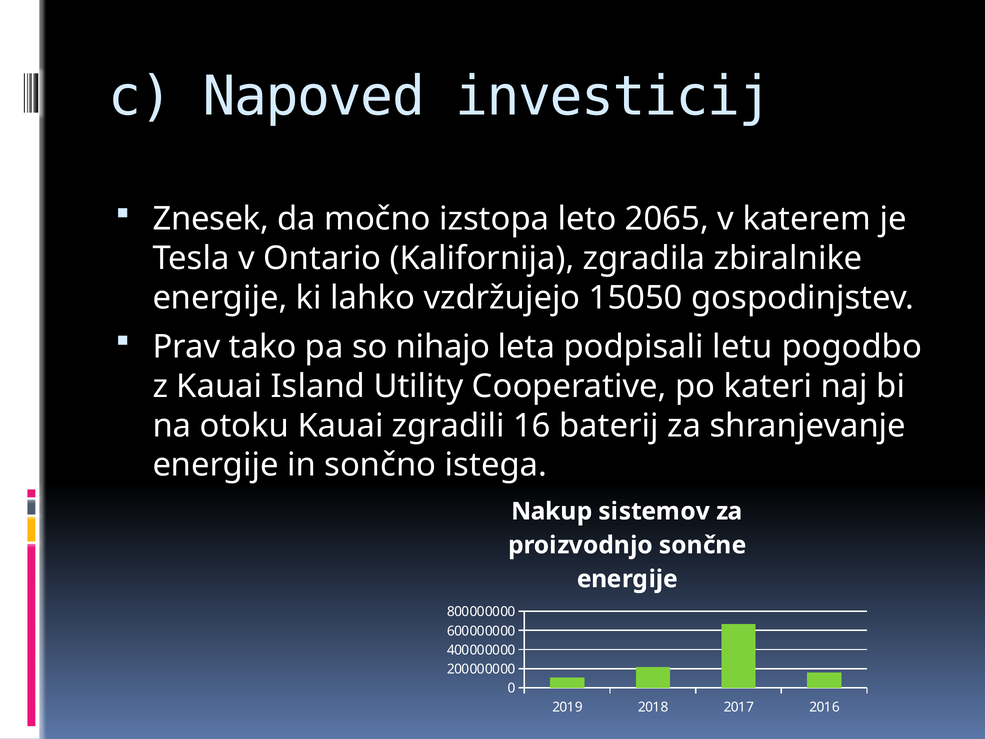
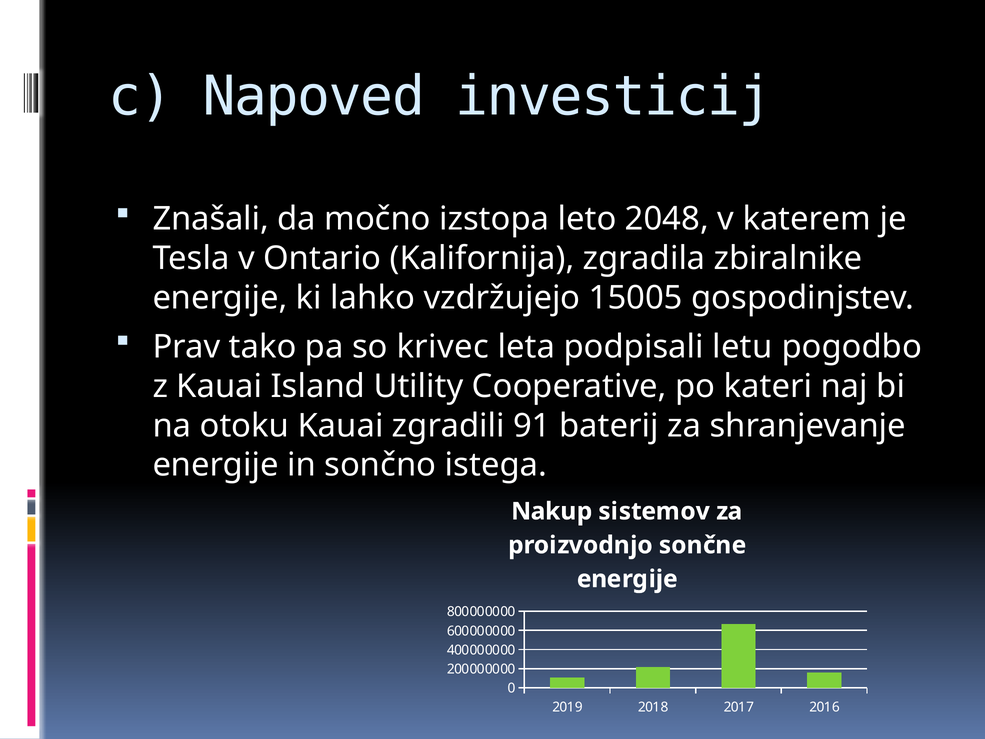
Znesek: Znesek -> Znašali
2065: 2065 -> 2048
15050: 15050 -> 15005
nihajo: nihajo -> krivec
16: 16 -> 91
